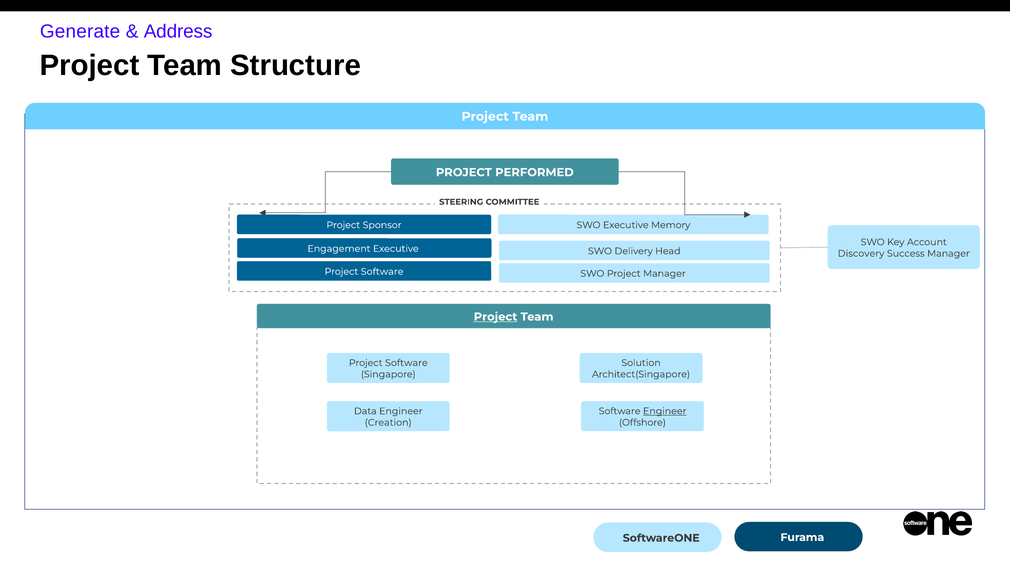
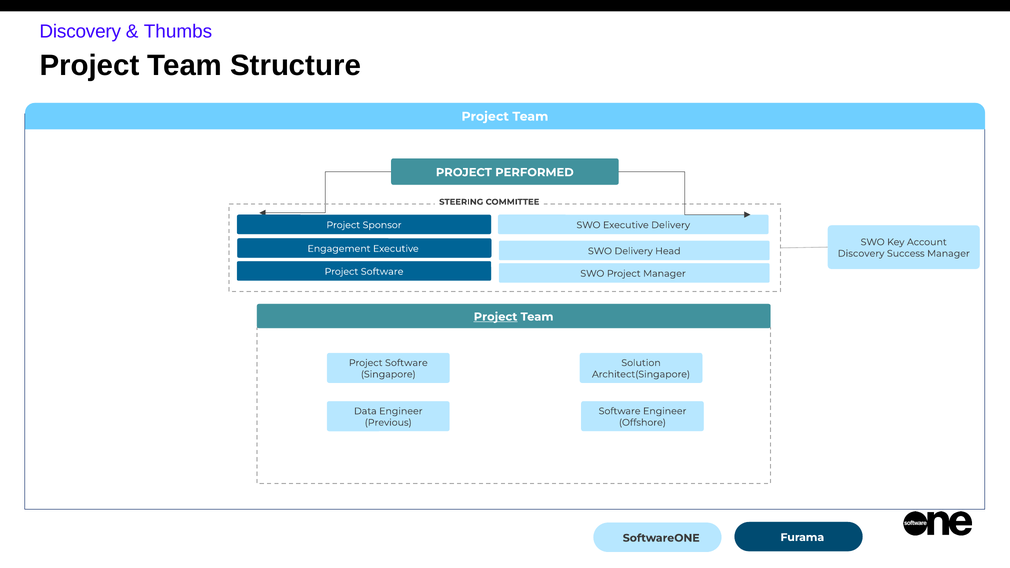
Generate at (80, 31): Generate -> Discovery
Address: Address -> Thumbs
Executive Memory: Memory -> Delivery
Engineer at (665, 411) underline: present -> none
Creation: Creation -> Previous
